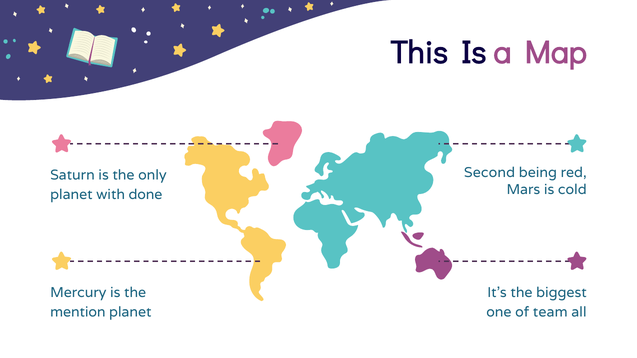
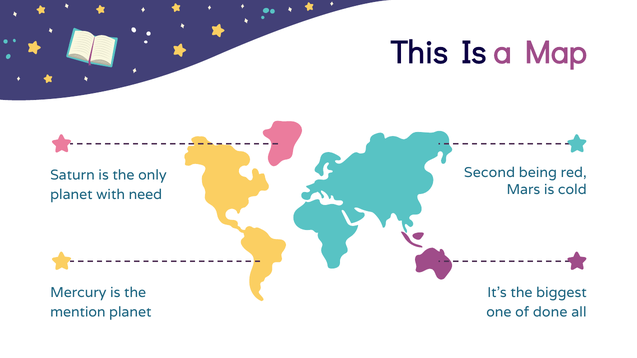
done: done -> need
team: team -> done
